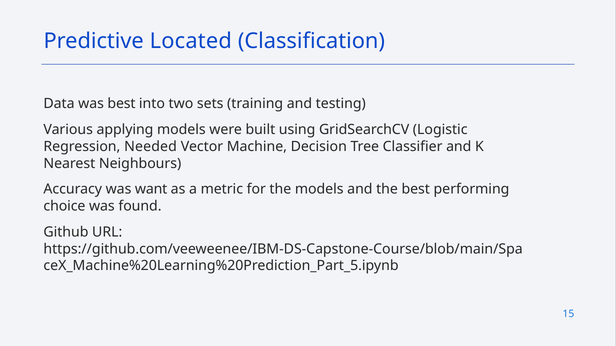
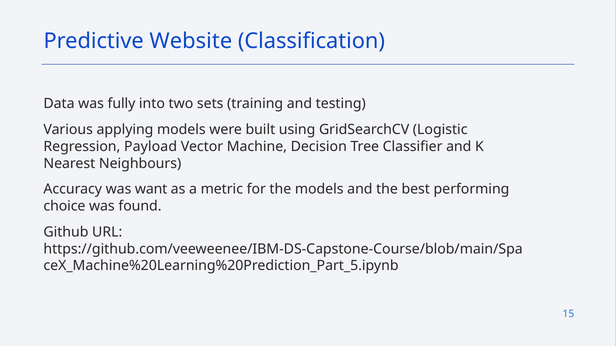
Located: Located -> Website
was best: best -> fully
Needed: Needed -> Payload
